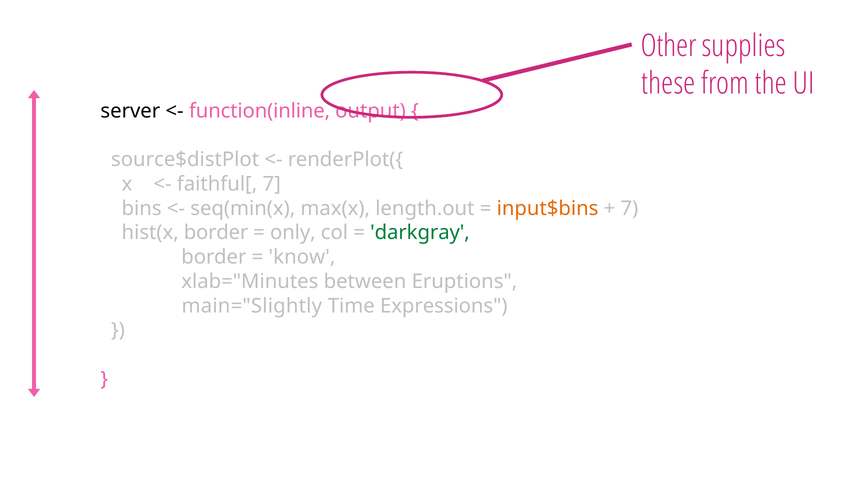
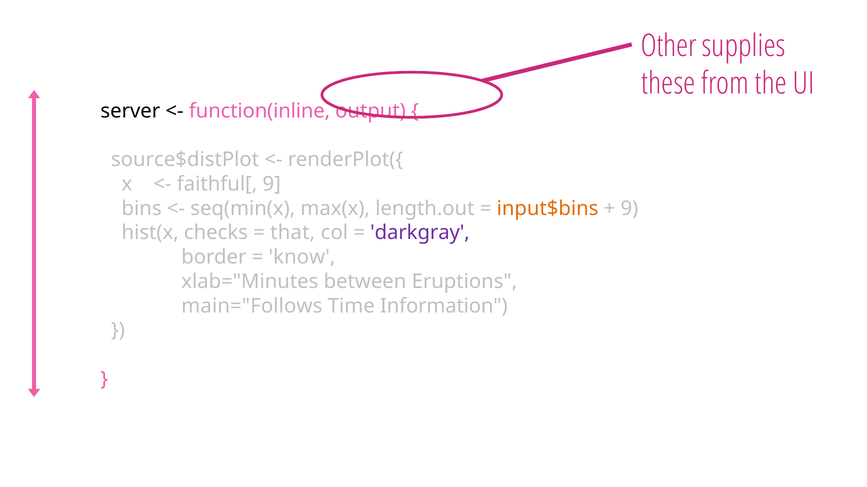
faithful[ 7: 7 -> 9
7 at (629, 209): 7 -> 9
hist(x border: border -> checks
only: only -> that
darkgray colour: green -> purple
main="Slightly: main="Slightly -> main="Follows
Expressions: Expressions -> Information
